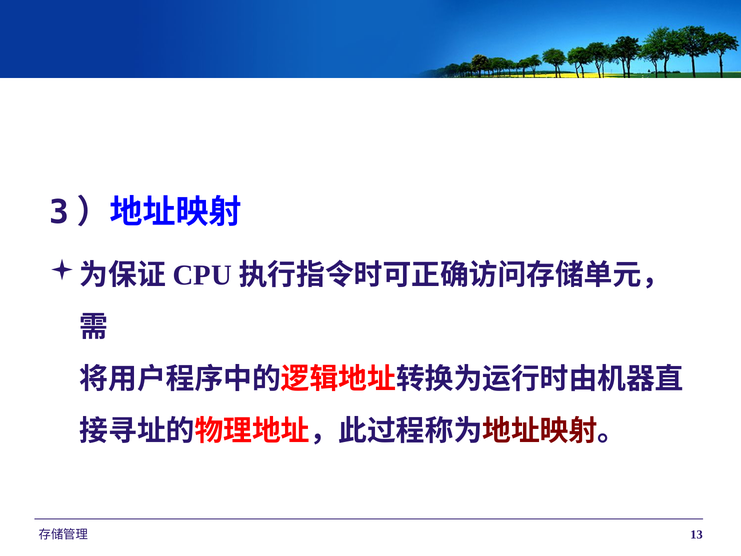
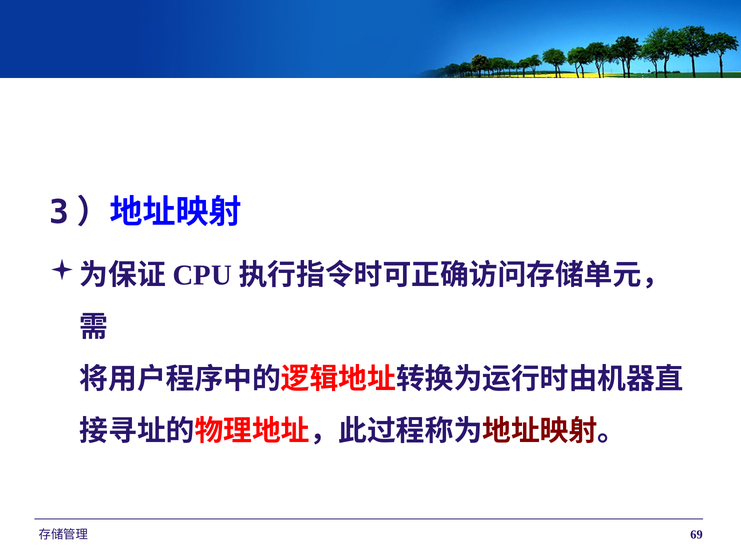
13: 13 -> 69
